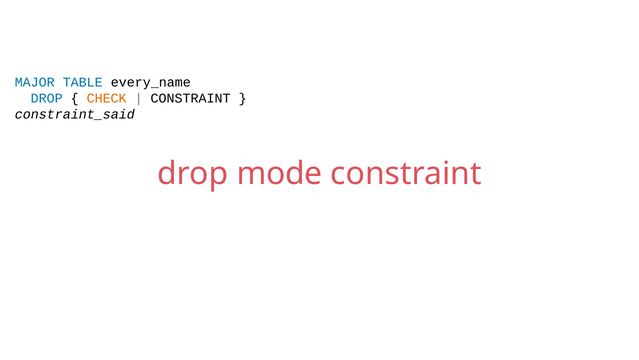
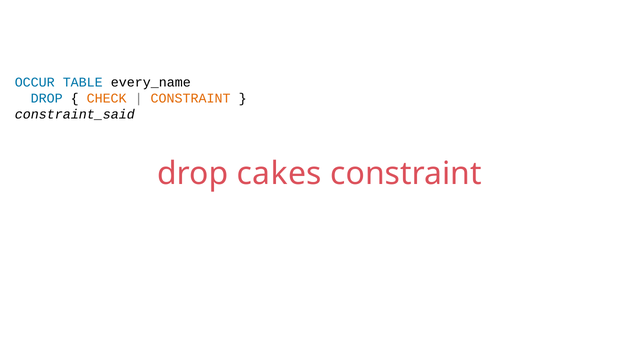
MAJOR: MAJOR -> OCCUR
CONSTRAINT at (191, 98) colour: black -> orange
mode: mode -> cakes
